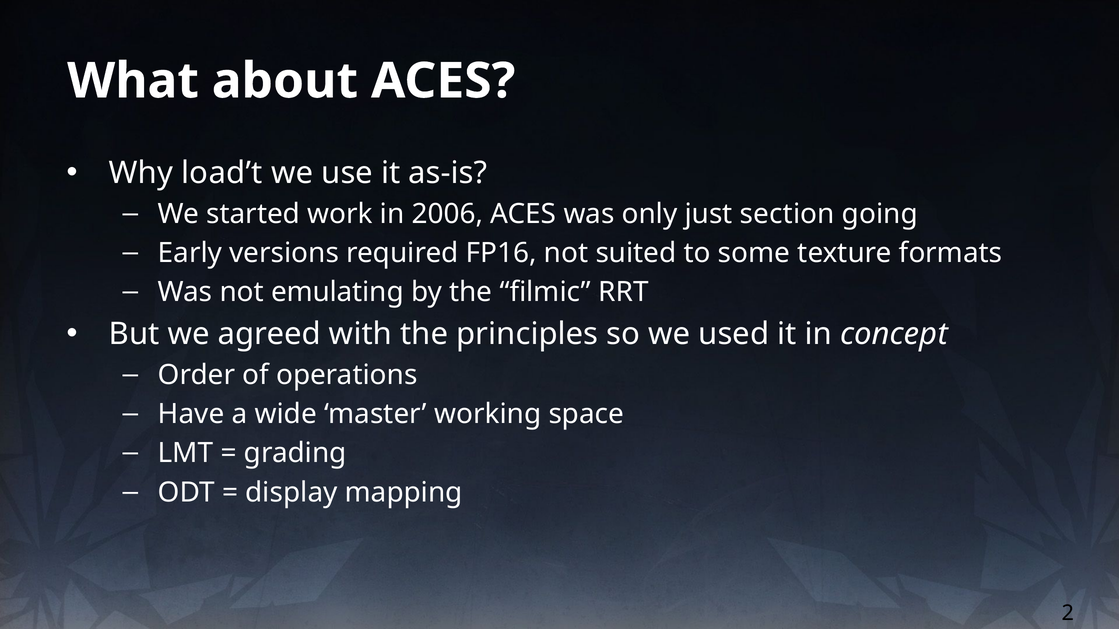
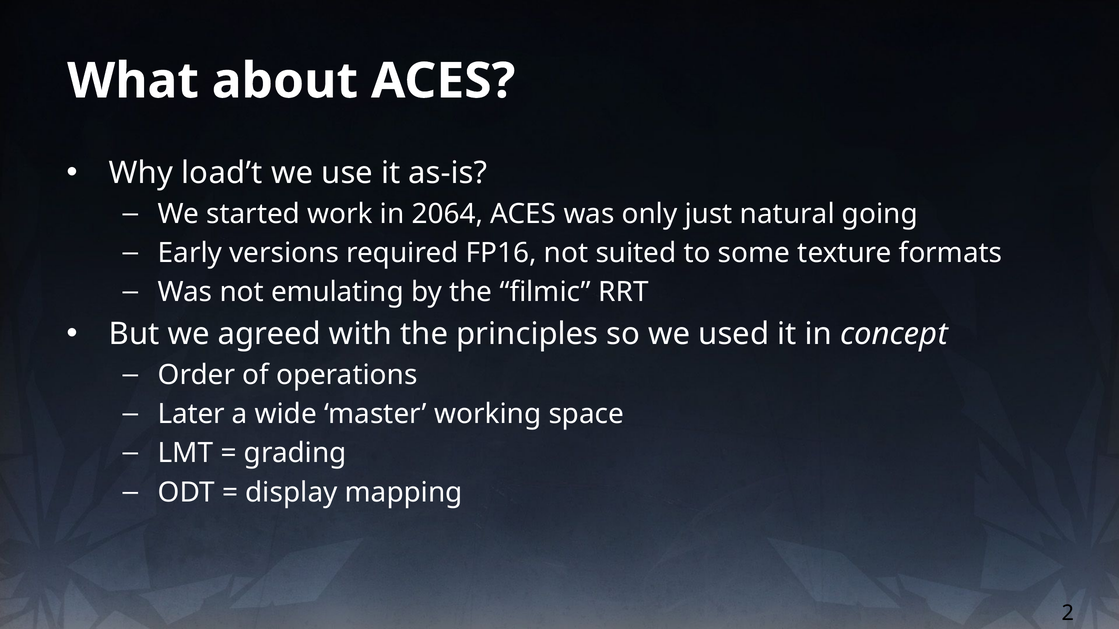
2006: 2006 -> 2064
section: section -> natural
Have: Have -> Later
